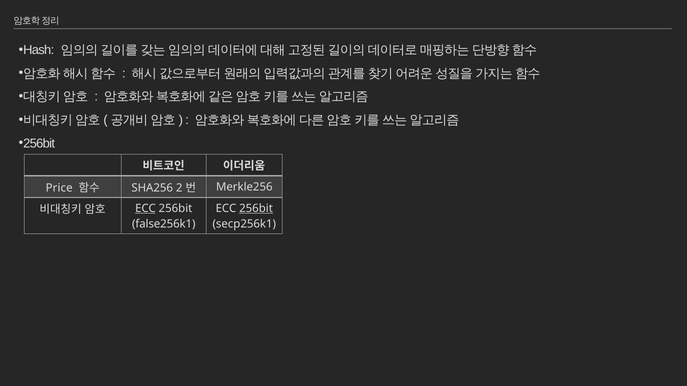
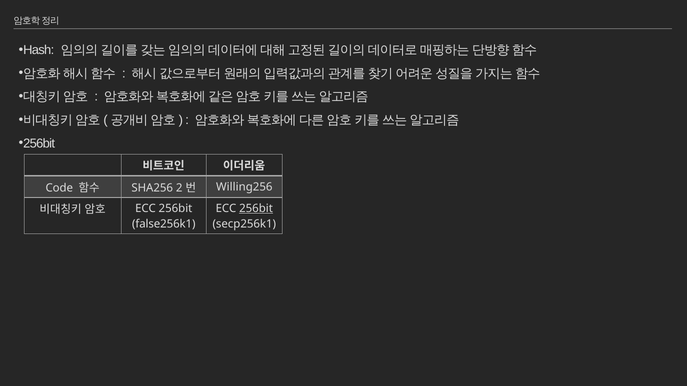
Price: Price -> Code
Merkle256: Merkle256 -> Willing256
ECC at (145, 209) underline: present -> none
